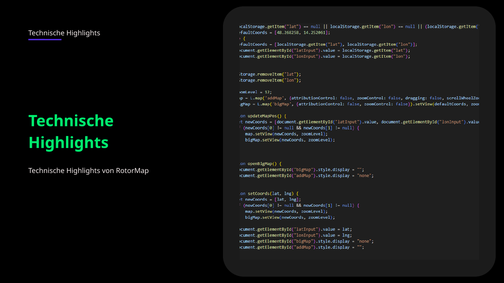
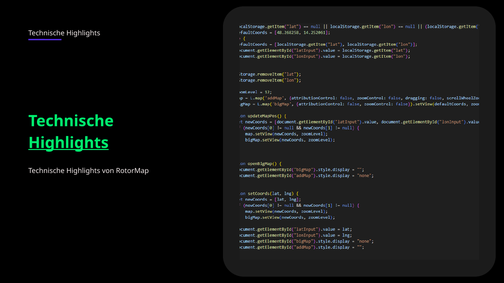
Highlights at (69, 143) underline: none -> present
